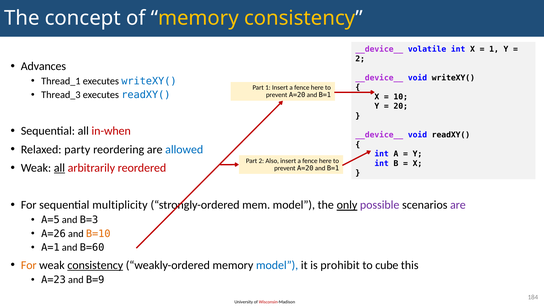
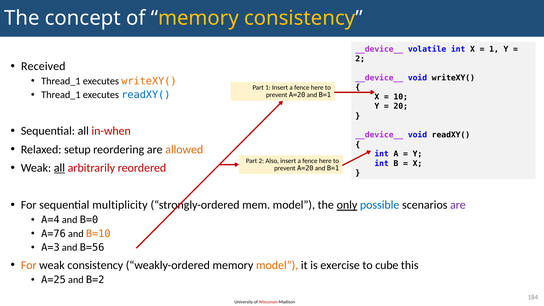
Advances: Advances -> Received
writeXY( at (149, 81) colour: blue -> orange
Thread_3 at (61, 95): Thread_3 -> Thread_1
party: party -> setup
allowed colour: blue -> orange
possible colour: purple -> blue
A=5: A=5 -> A=4
B=3: B=3 -> B=0
A=26: A=26 -> A=76
A=1: A=1 -> A=3
B=60: B=60 -> B=56
consistency at (95, 265) underline: present -> none
model at (277, 265) colour: blue -> orange
prohibit: prohibit -> exercise
A=23: A=23 -> A=25
B=9: B=9 -> B=2
